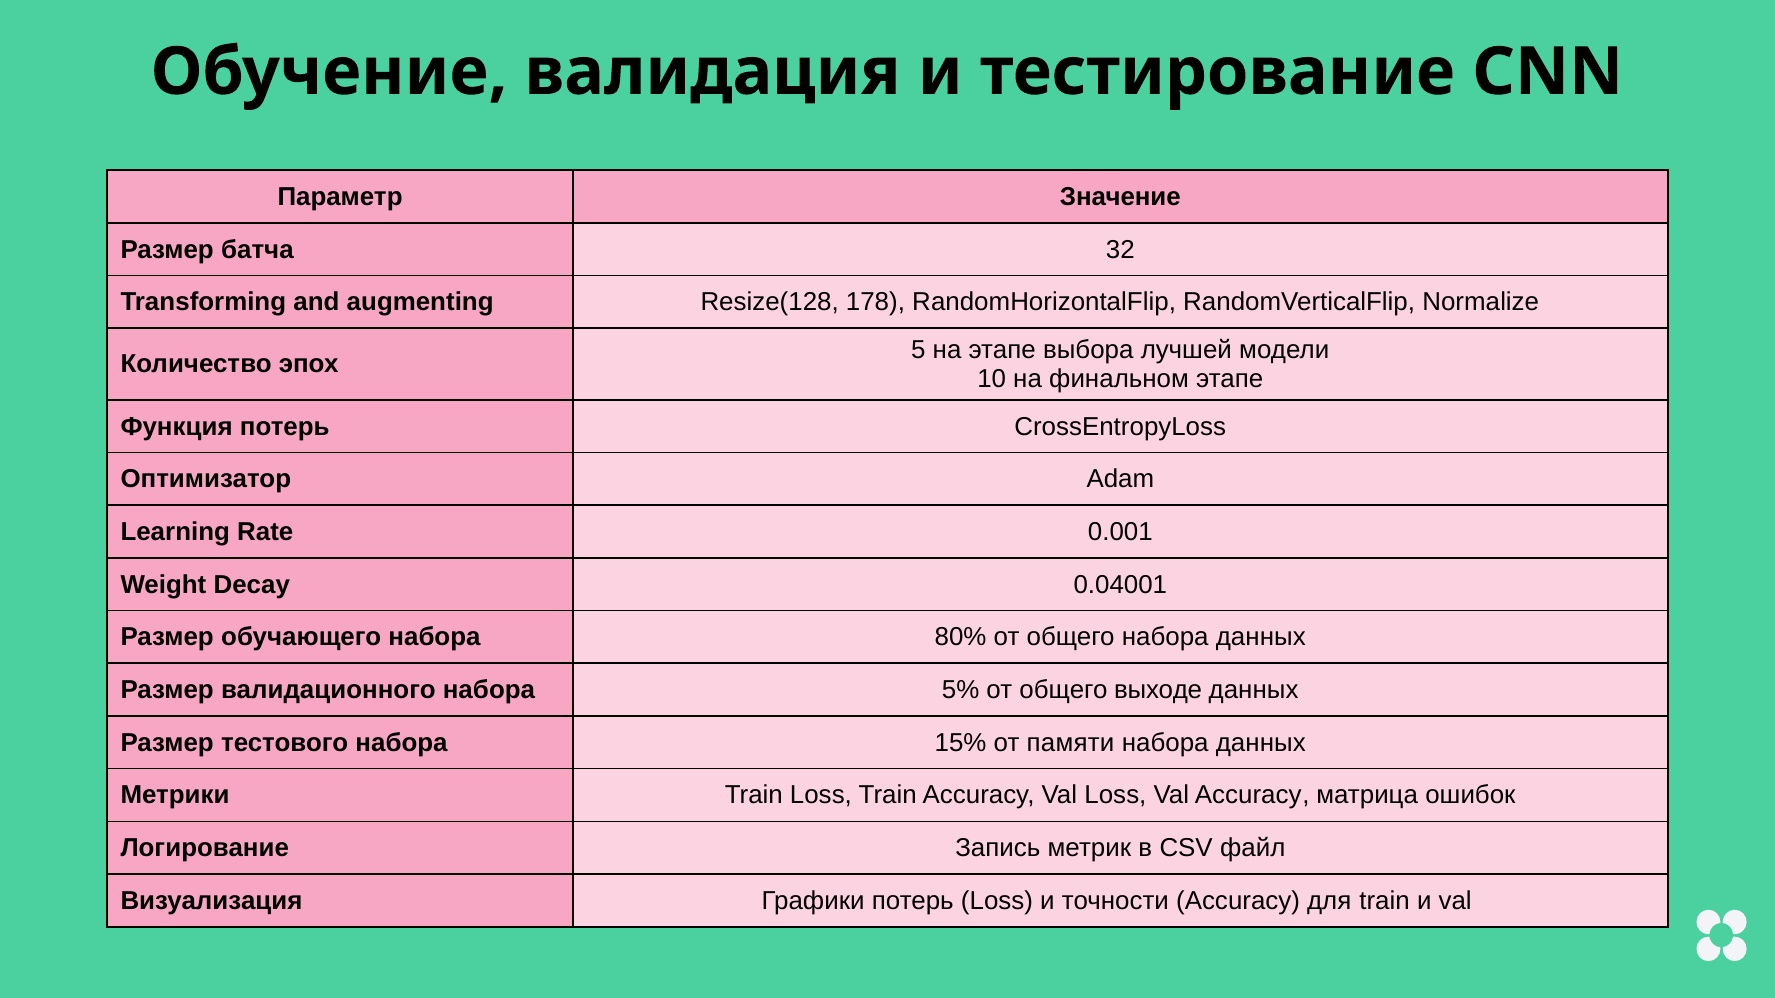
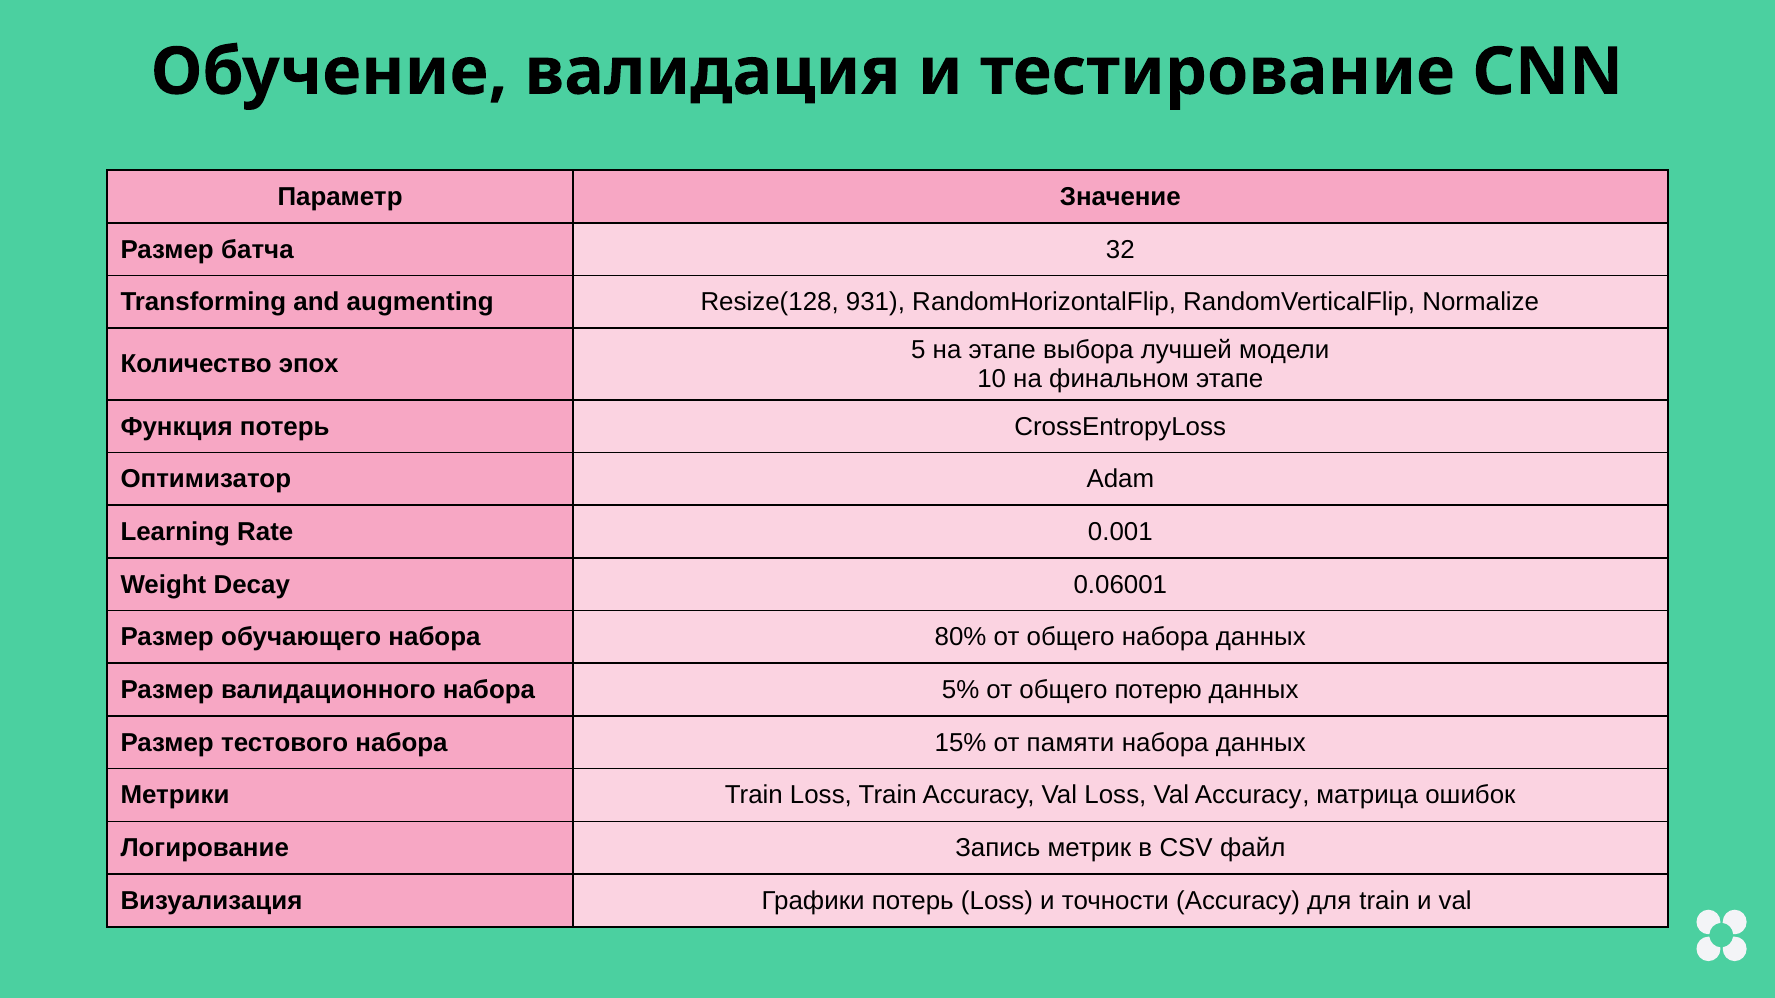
178: 178 -> 931
0.04001: 0.04001 -> 0.06001
выходе: выходе -> потерю
